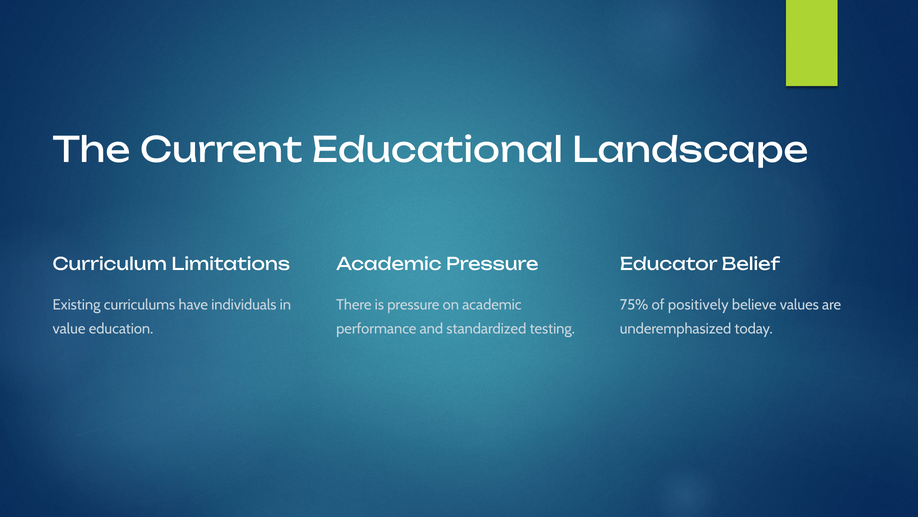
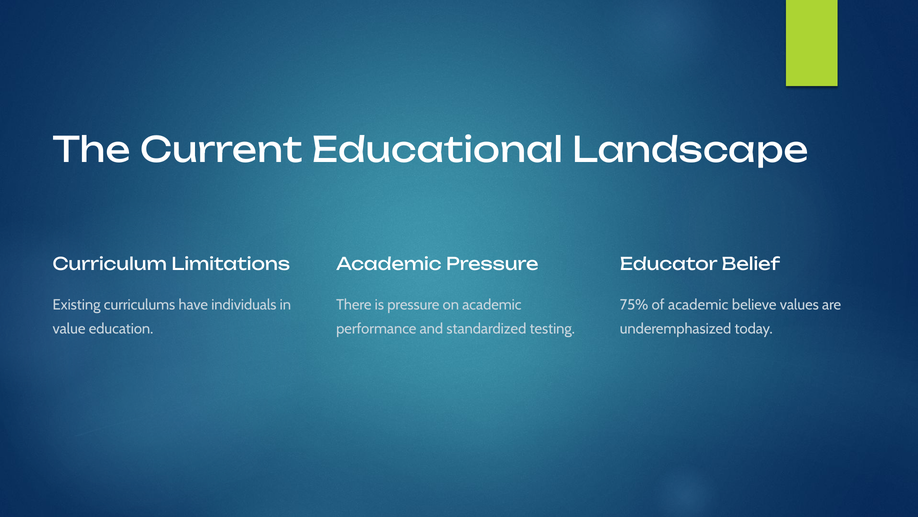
of positively: positively -> academic
